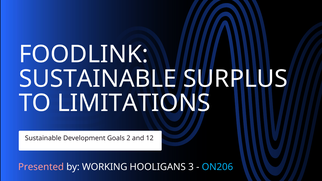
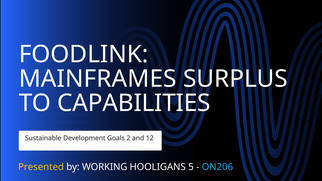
SUSTAINABLE at (98, 79): SUSTAINABLE -> MAINFRAMES
LIMITATIONS: LIMITATIONS -> CAPABILITIES
Presented colour: pink -> yellow
3: 3 -> 5
